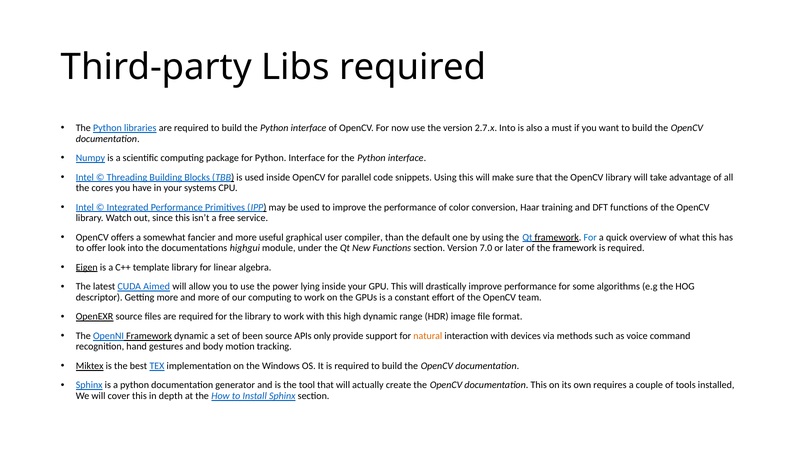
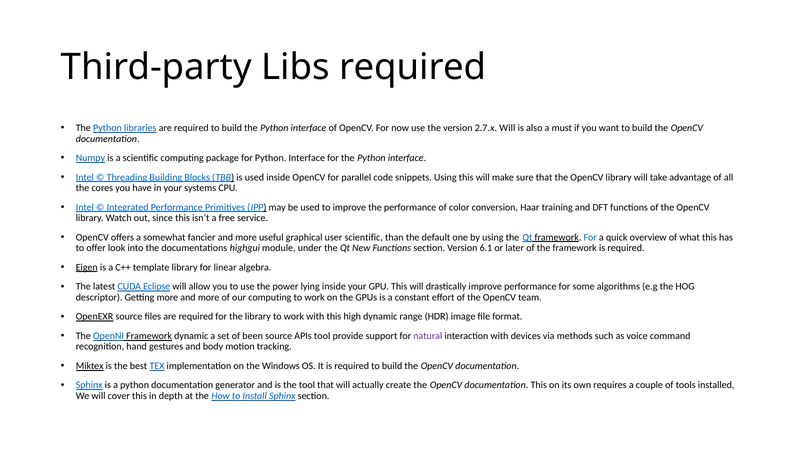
2.7.x Into: Into -> Will
user compiler: compiler -> scientific
7.0: 7.0 -> 6.1
Aimed: Aimed -> Eclipse
APIs only: only -> tool
natural colour: orange -> purple
